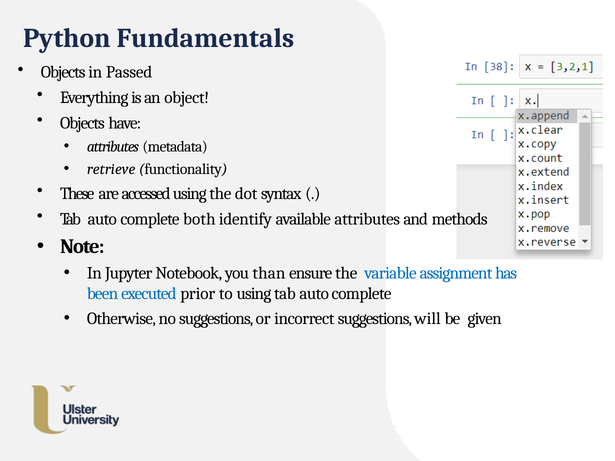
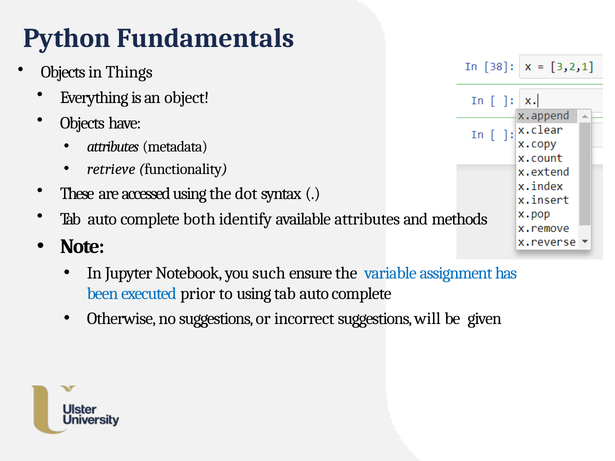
Passed: Passed -> Things
than: than -> such
